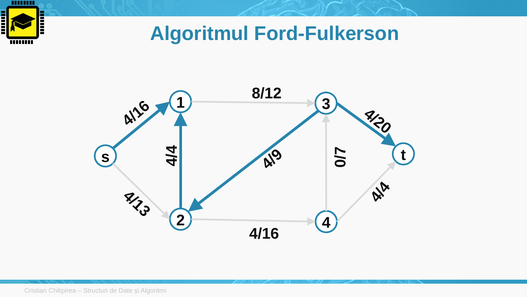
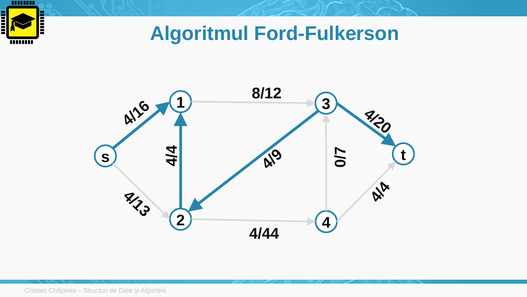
4/16: 4/16 -> 4/44
